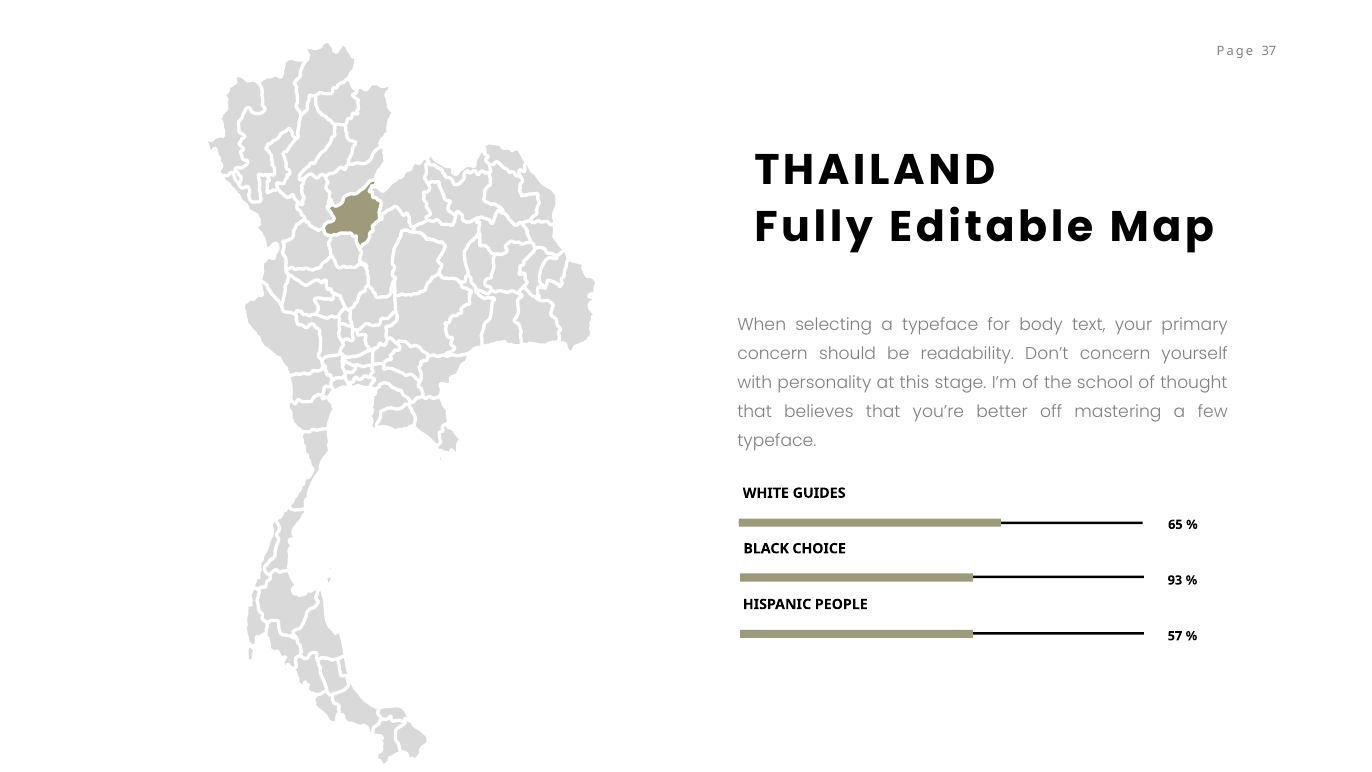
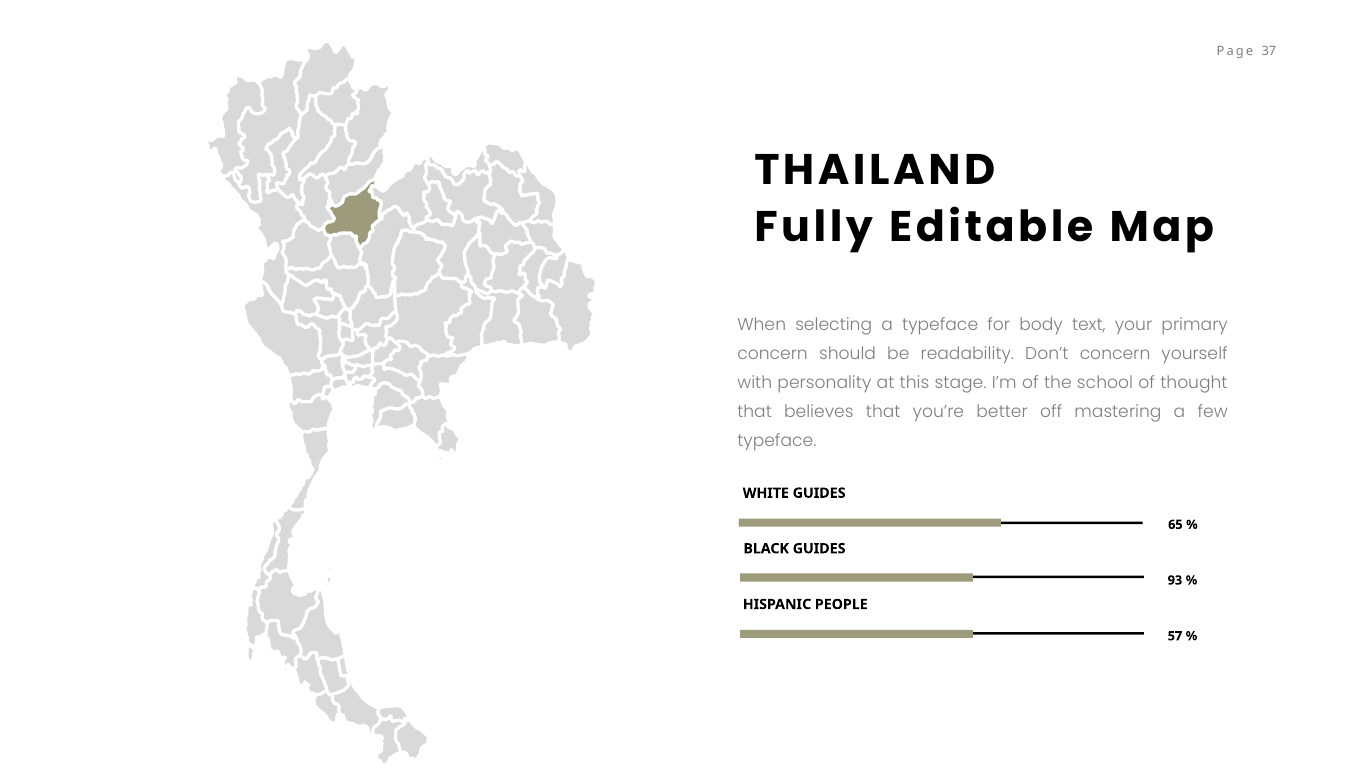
BLACK CHOICE: CHOICE -> GUIDES
